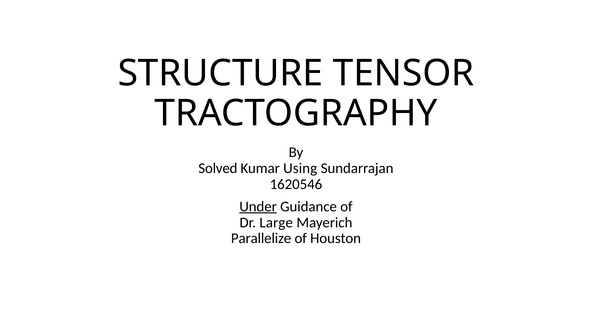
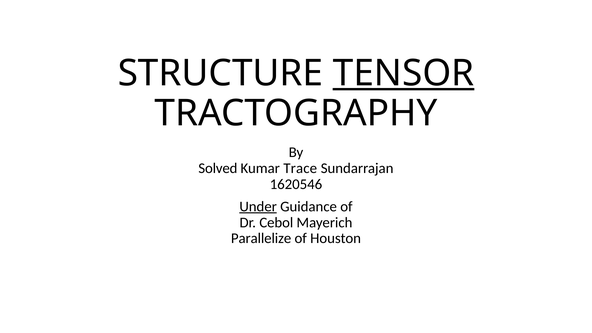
TENSOR underline: none -> present
Using: Using -> Trace
Large: Large -> Cebol
